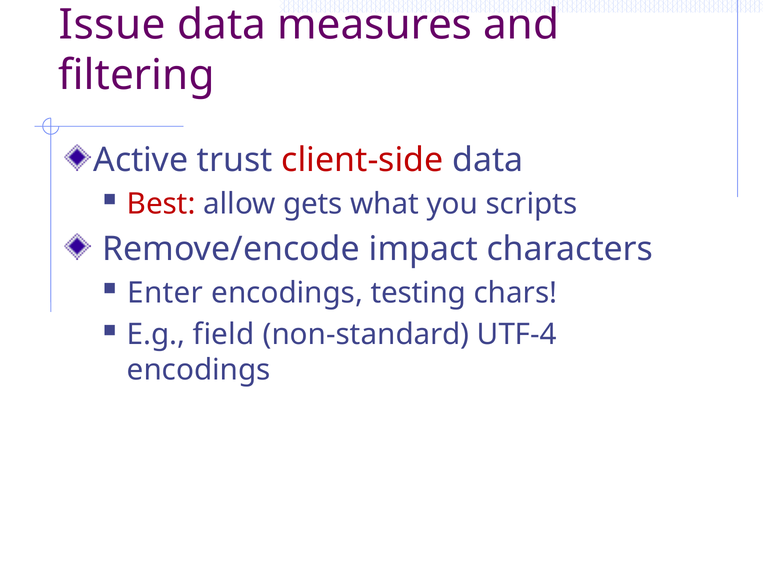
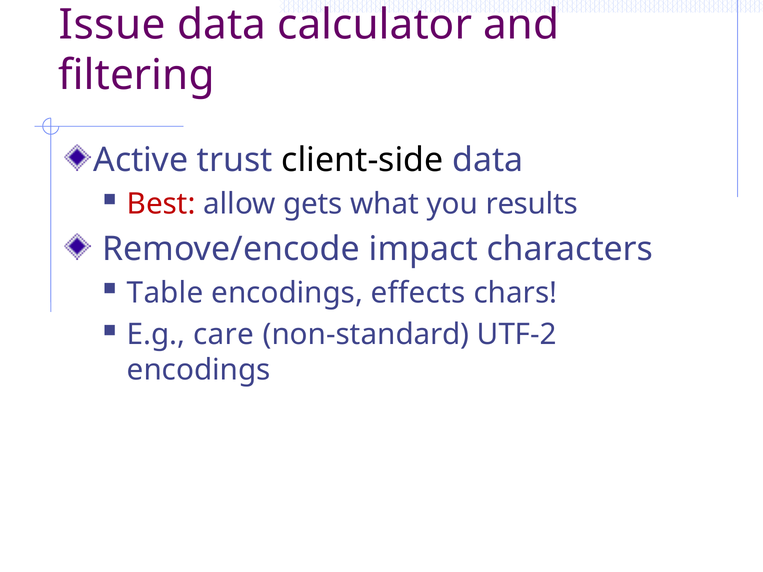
measures: measures -> calculator
client-side colour: red -> black
scripts: scripts -> results
Enter: Enter -> Table
testing: testing -> effects
field: field -> care
UTF-4: UTF-4 -> UTF-2
